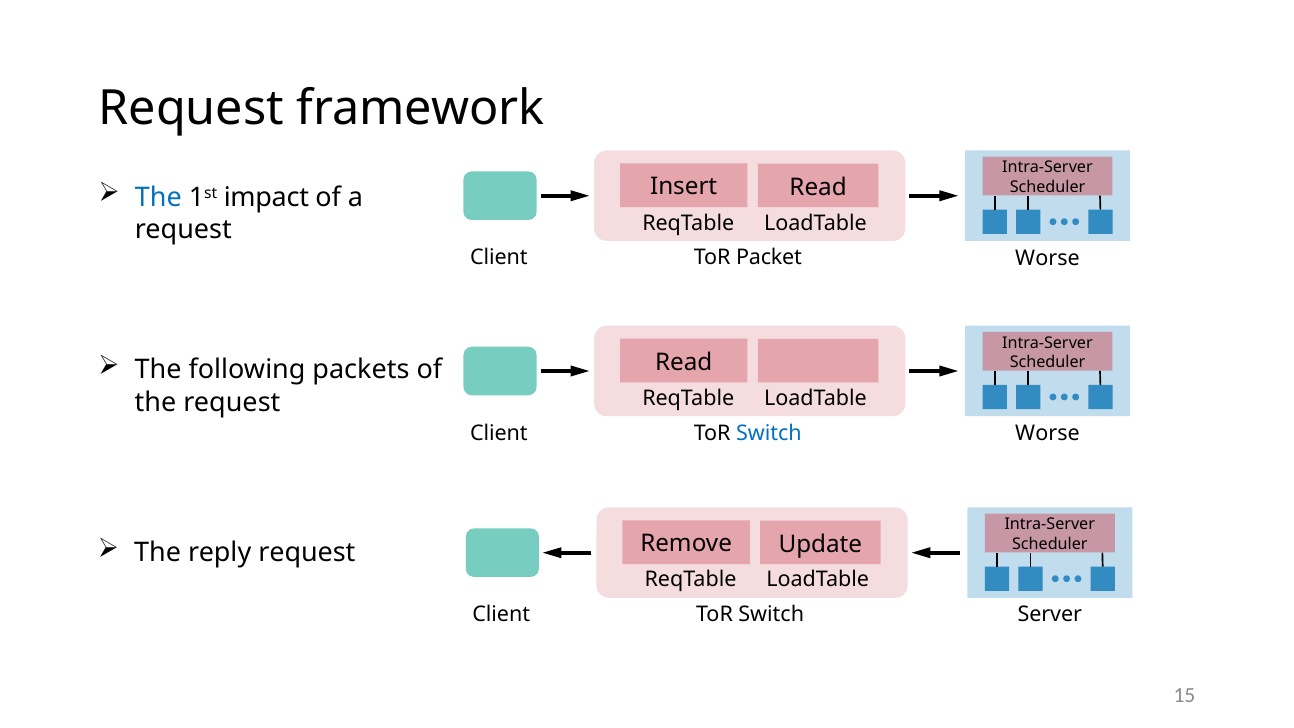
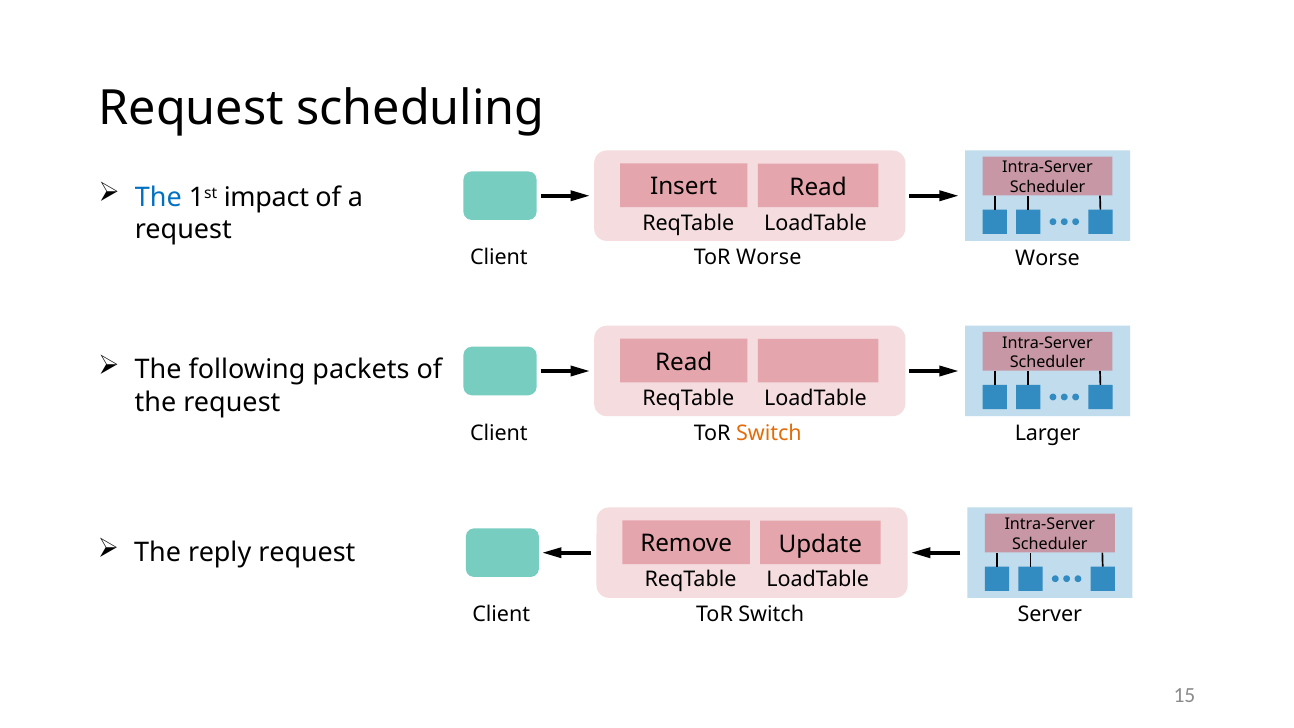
framework: framework -> scheduling
ToR Packet: Packet -> Worse
Switch at (769, 433) colour: blue -> orange
Worse at (1047, 433): Worse -> Larger
